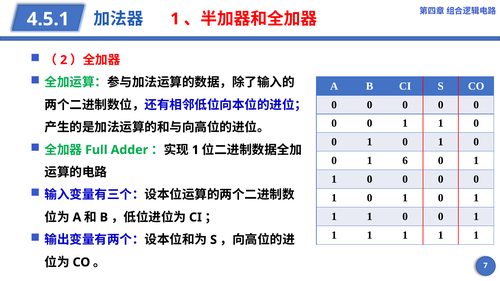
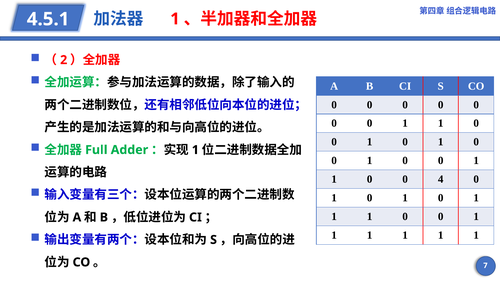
6 at (405, 161): 6 -> 0
1 0 0 0: 0 -> 4
